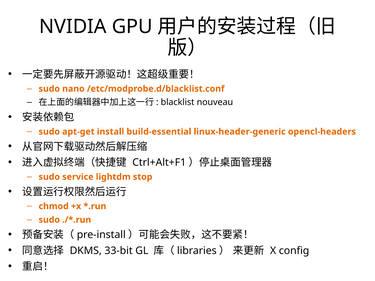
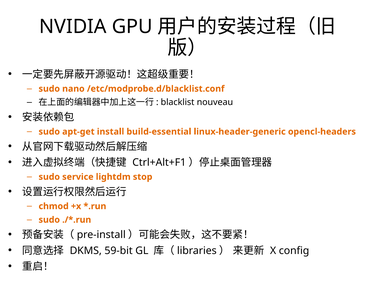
33-bit: 33-bit -> 59-bit
